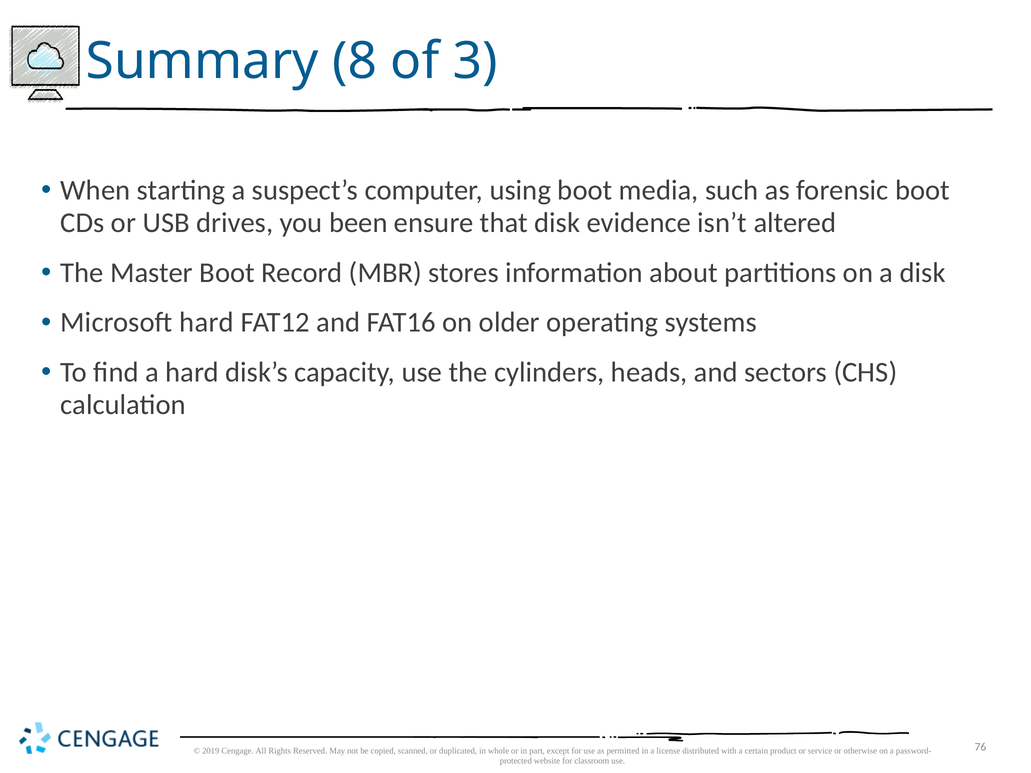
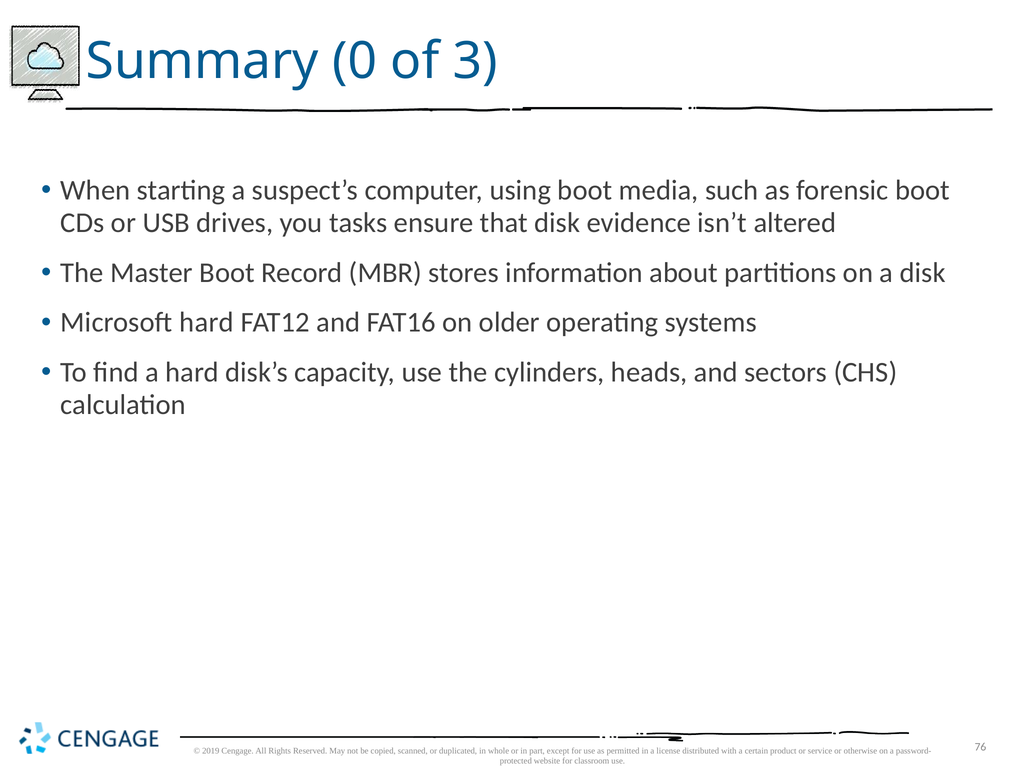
8: 8 -> 0
been: been -> tasks
